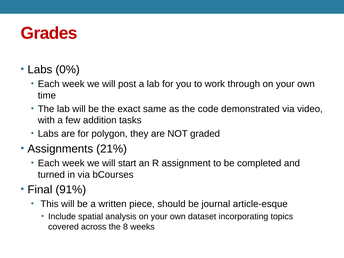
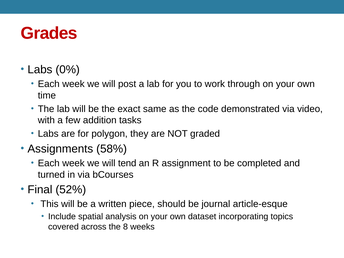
21%: 21% -> 58%
start: start -> tend
91%: 91% -> 52%
